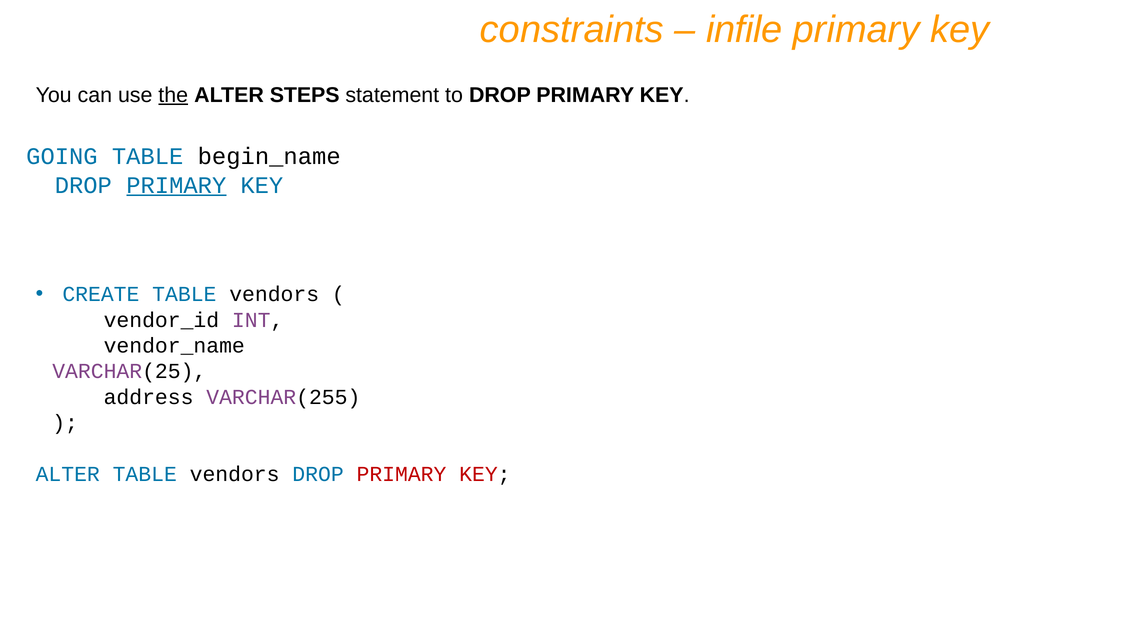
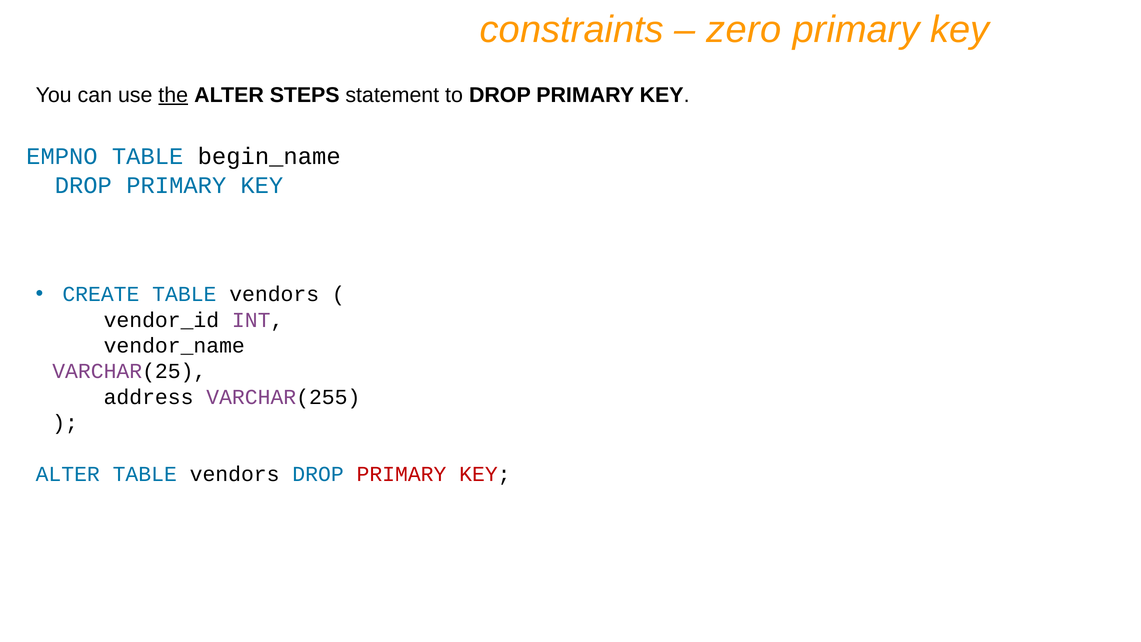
infile: infile -> zero
GOING: GOING -> EMPNO
PRIMARY at (176, 185) underline: present -> none
